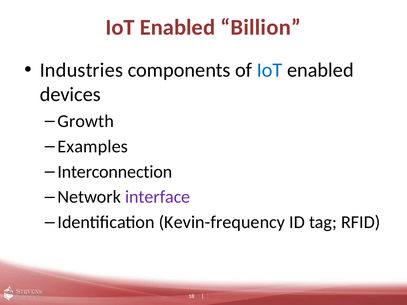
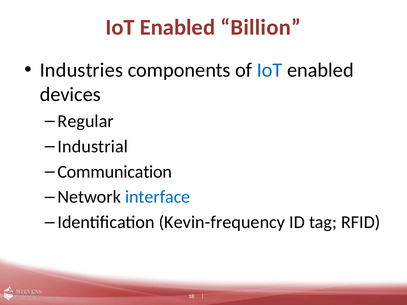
Growth: Growth -> Regular
Examples: Examples -> Industrial
Interconnection: Interconnection -> Communication
interface colour: purple -> blue
